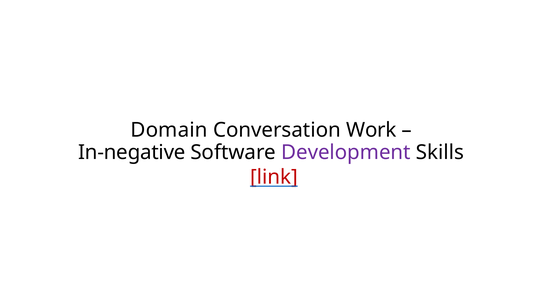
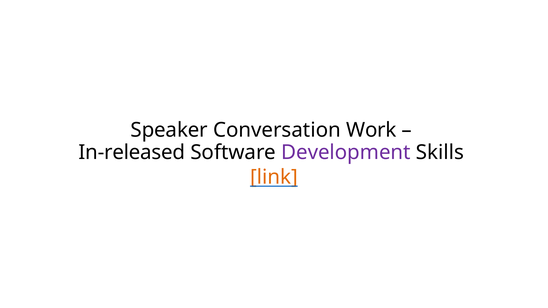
Domain: Domain -> Speaker
In-negative: In-negative -> In-released
link colour: red -> orange
